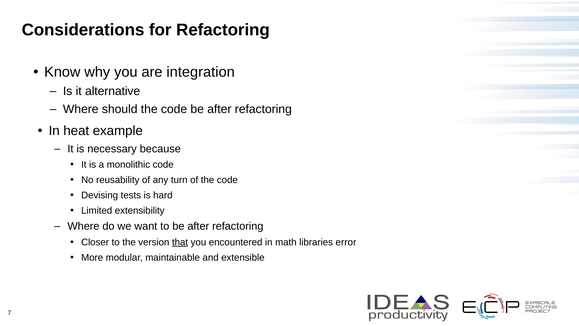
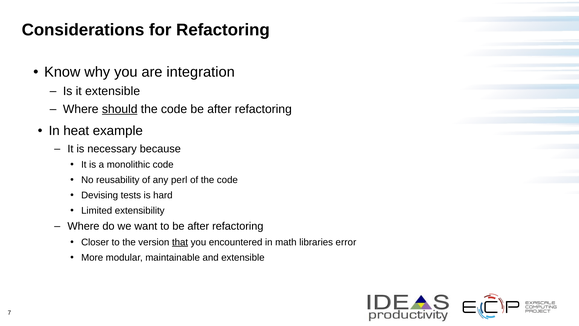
it alternative: alternative -> extensible
should underline: none -> present
turn: turn -> perl
